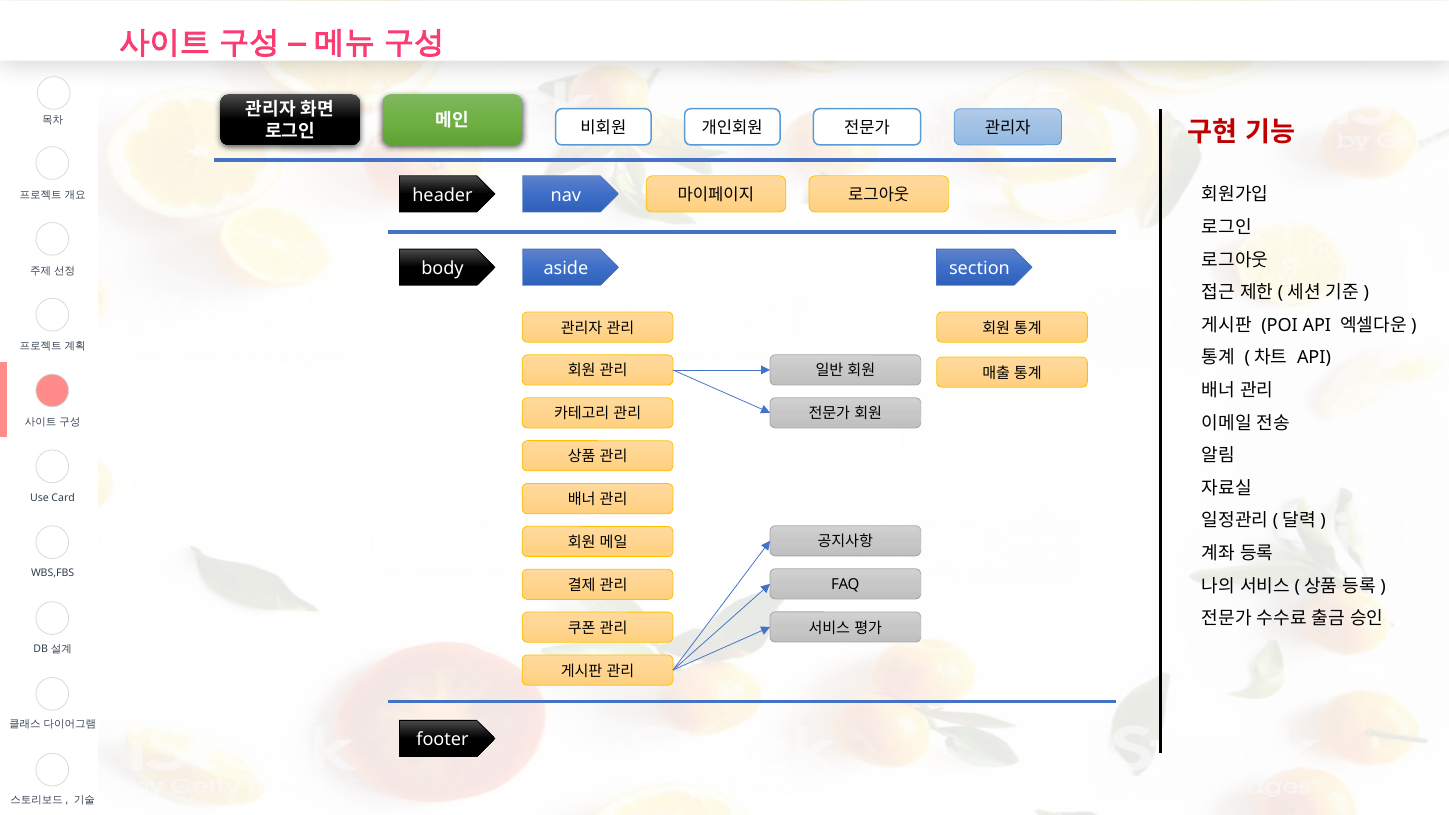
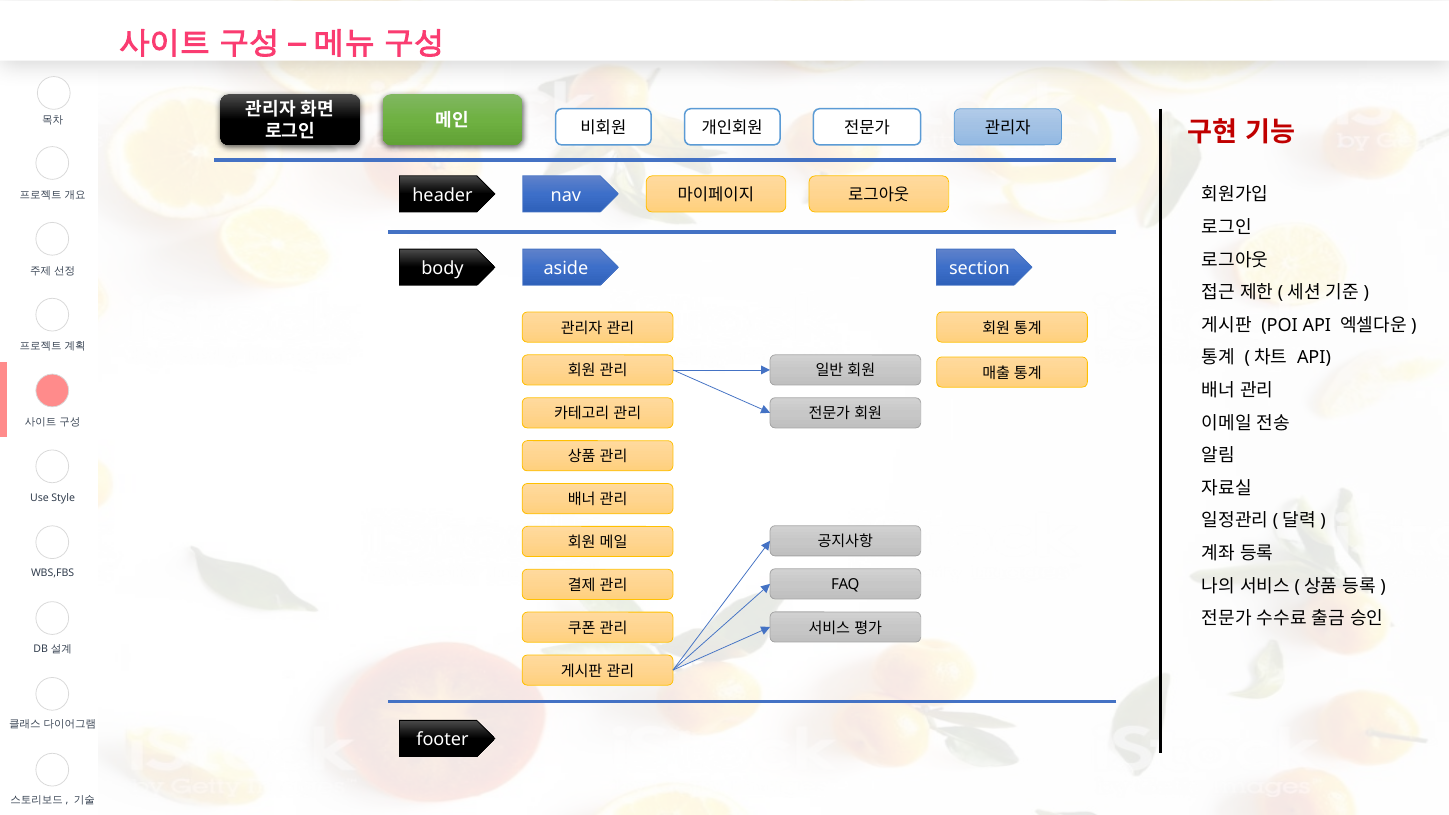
Card: Card -> Style
